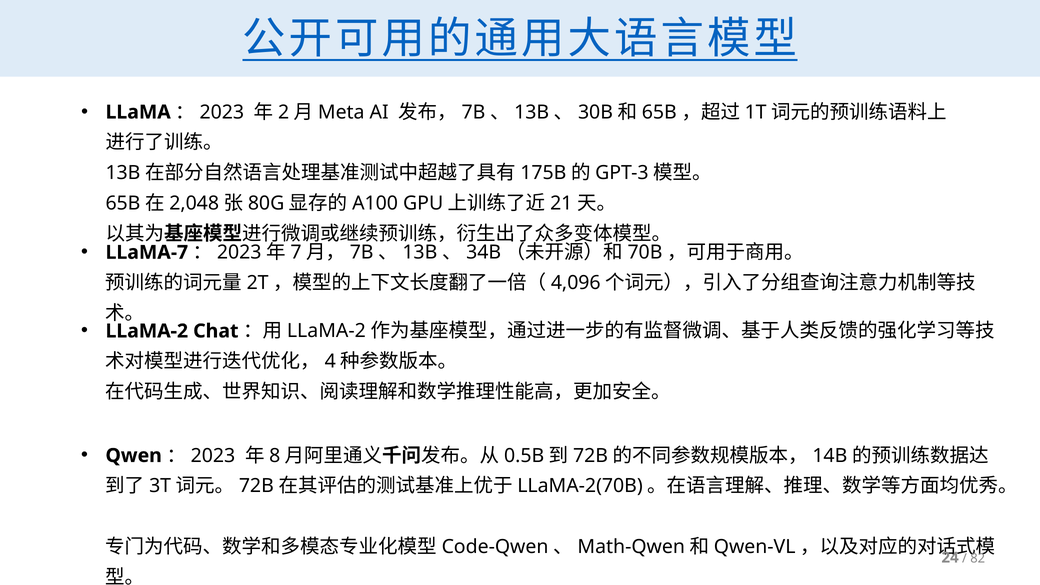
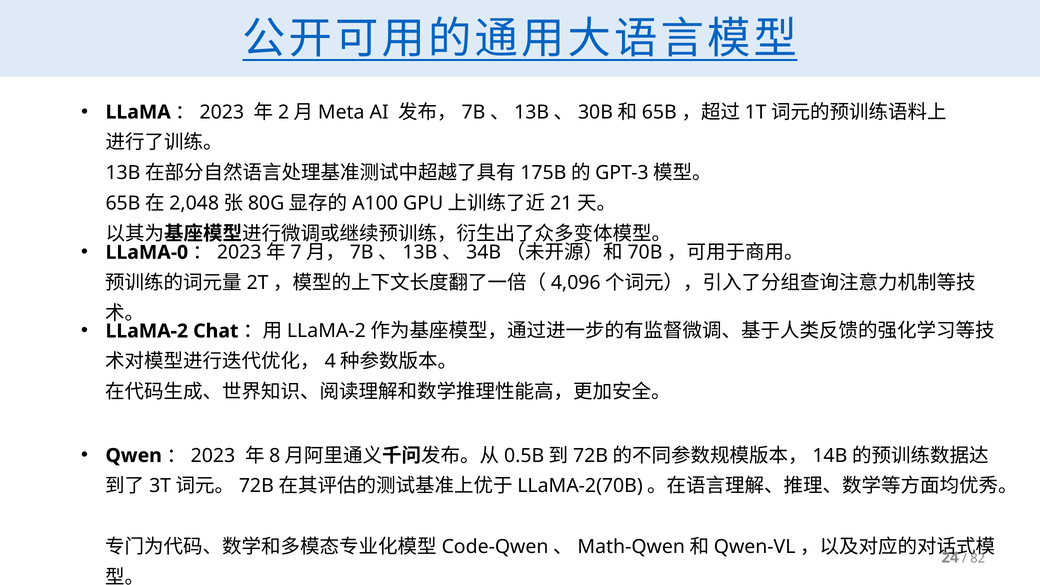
LLaMA-7: LLaMA-7 -> LLaMA-0
